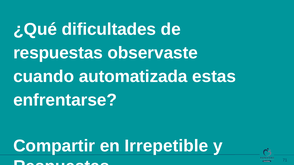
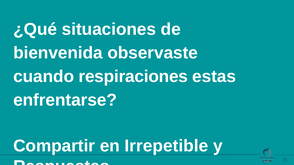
dificultades: dificultades -> situaciones
respuestas at (58, 53): respuestas -> bienvenida
automatizada: automatizada -> respiraciones
